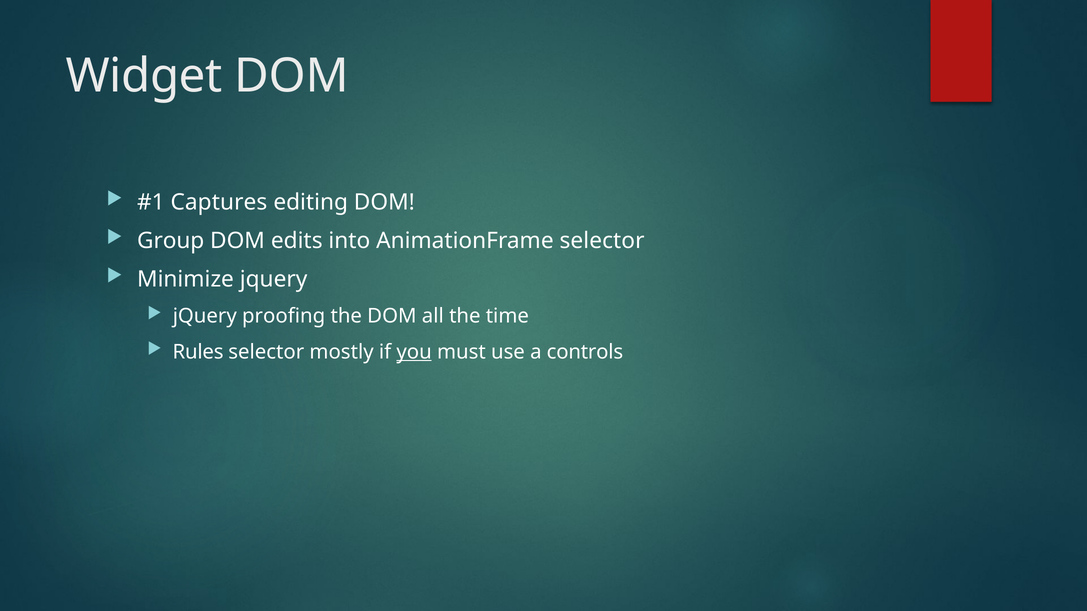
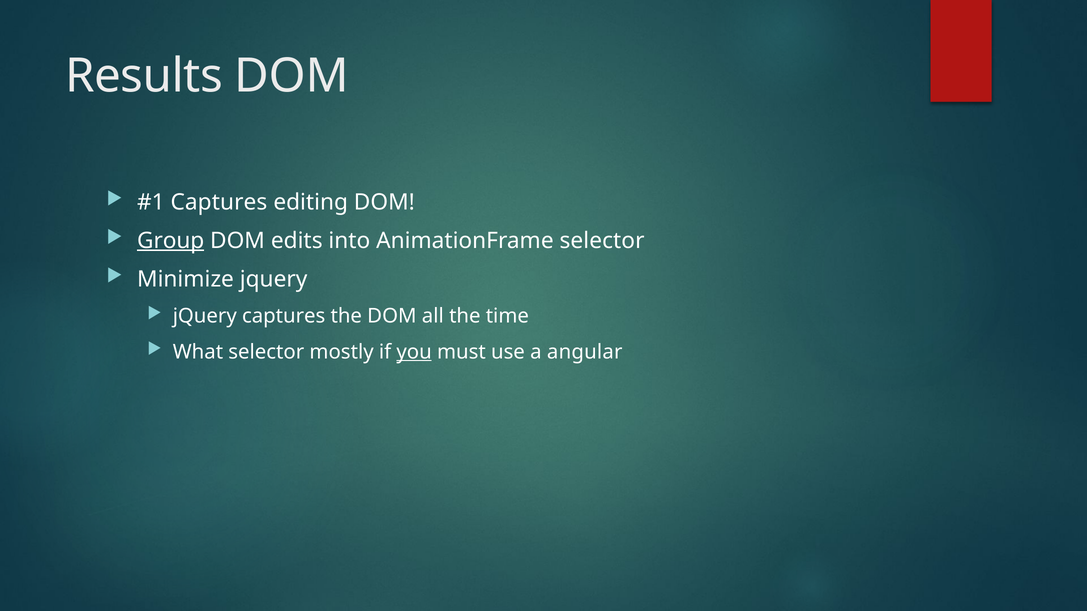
Widget: Widget -> Results
Group underline: none -> present
jQuery proofing: proofing -> captures
Rules: Rules -> What
controls: controls -> angular
